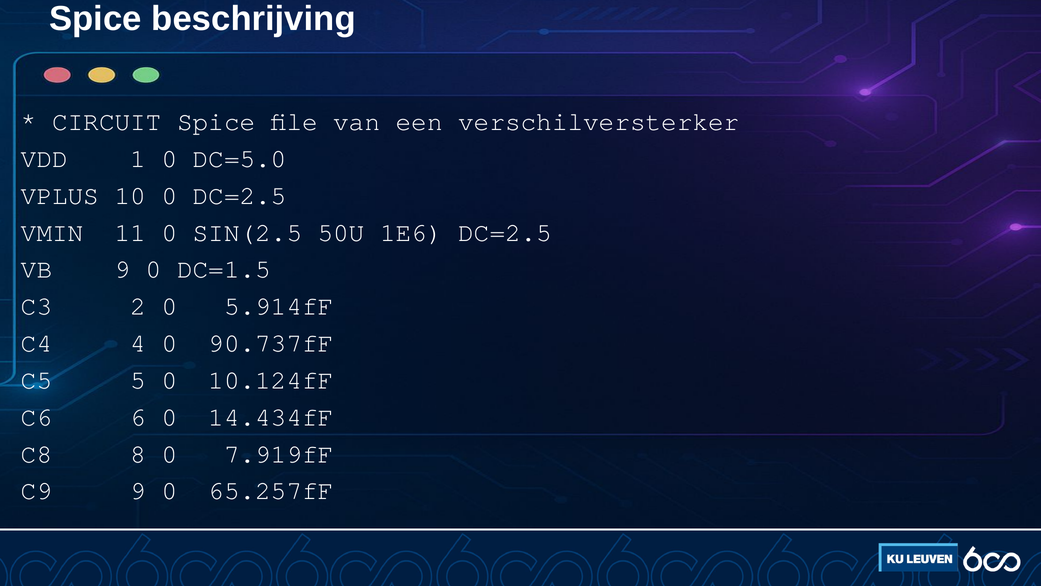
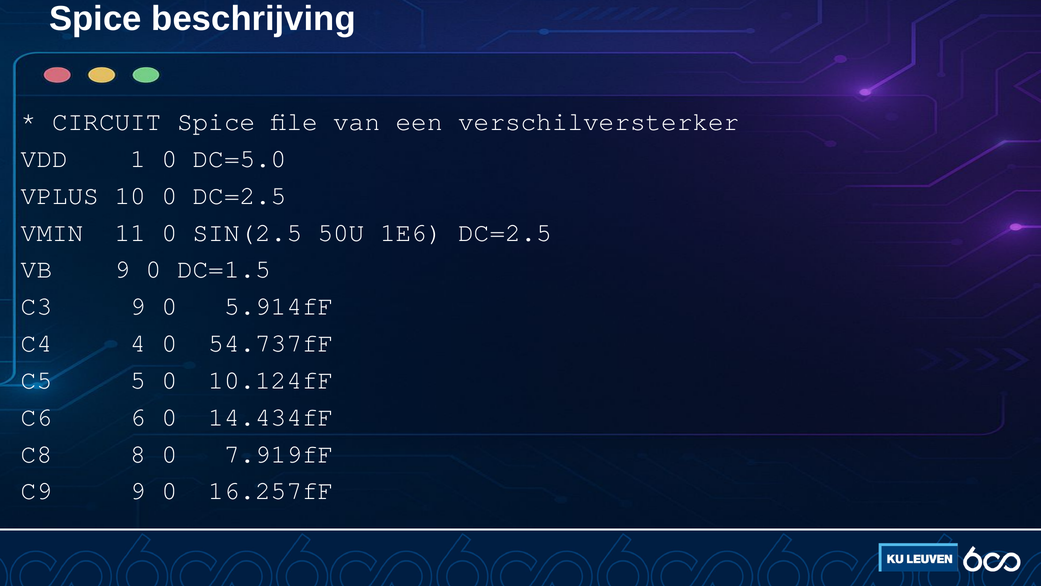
C3 2: 2 -> 9
90.737fF: 90.737fF -> 54.737fF
65.257fF: 65.257fF -> 16.257fF
